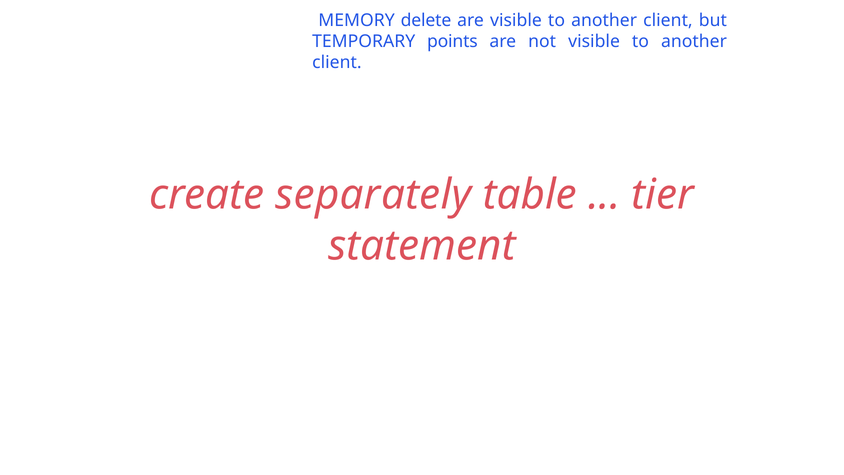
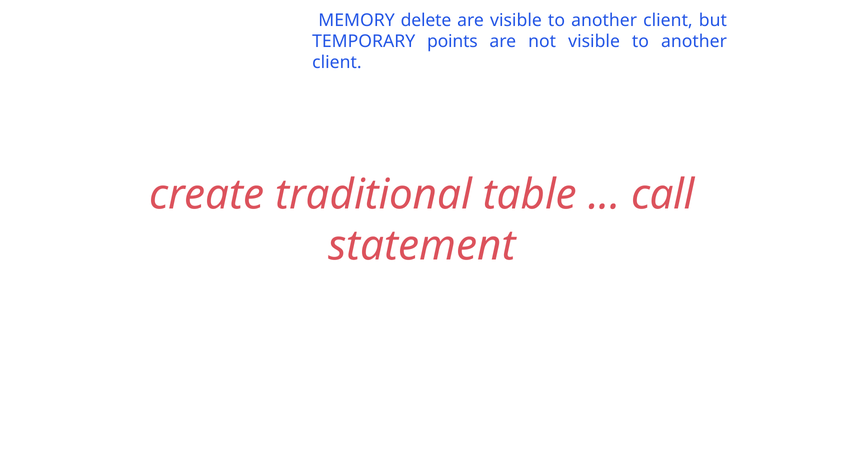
separately: separately -> traditional
tier: tier -> call
